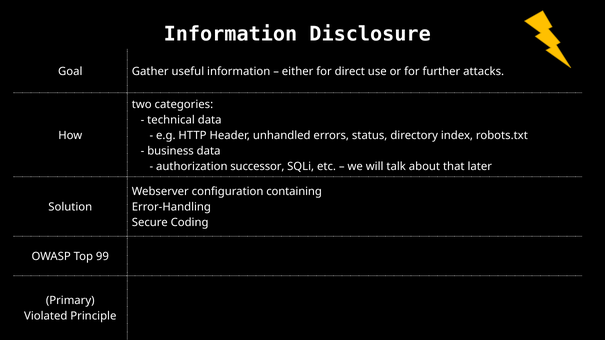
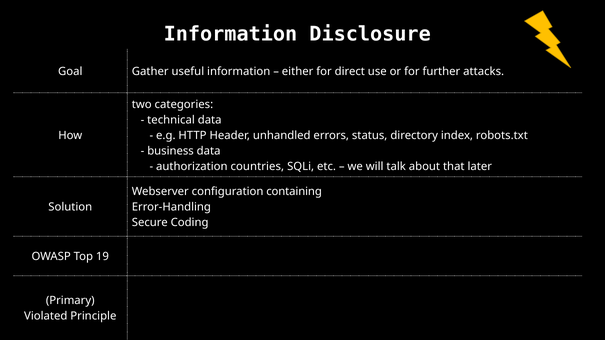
successor: successor -> countries
99: 99 -> 19
